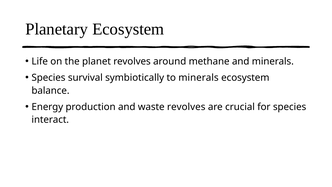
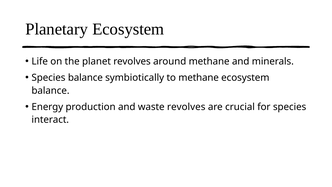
Species survival: survival -> balance
to minerals: minerals -> methane
